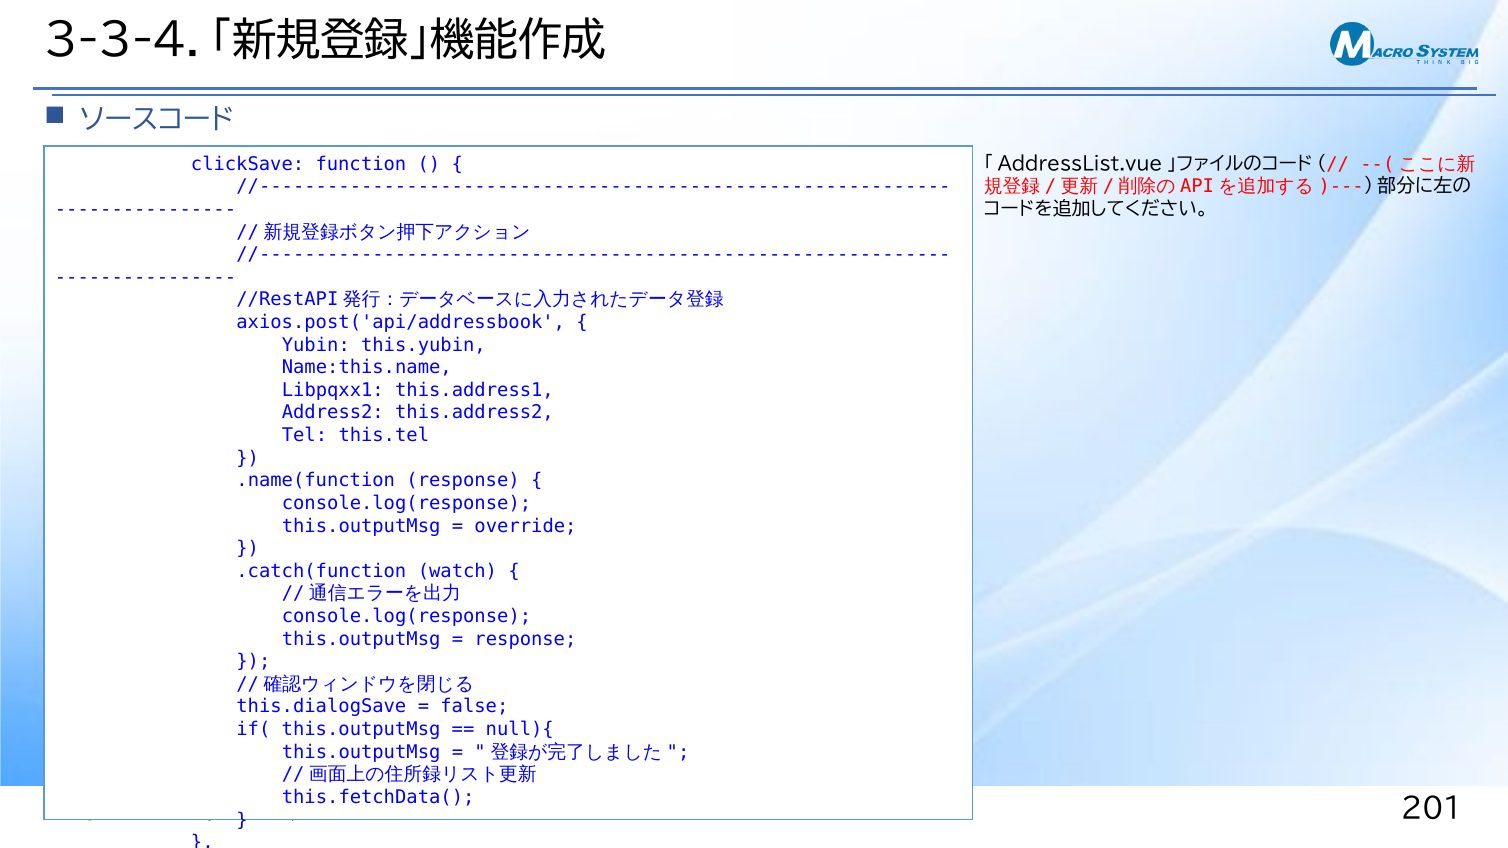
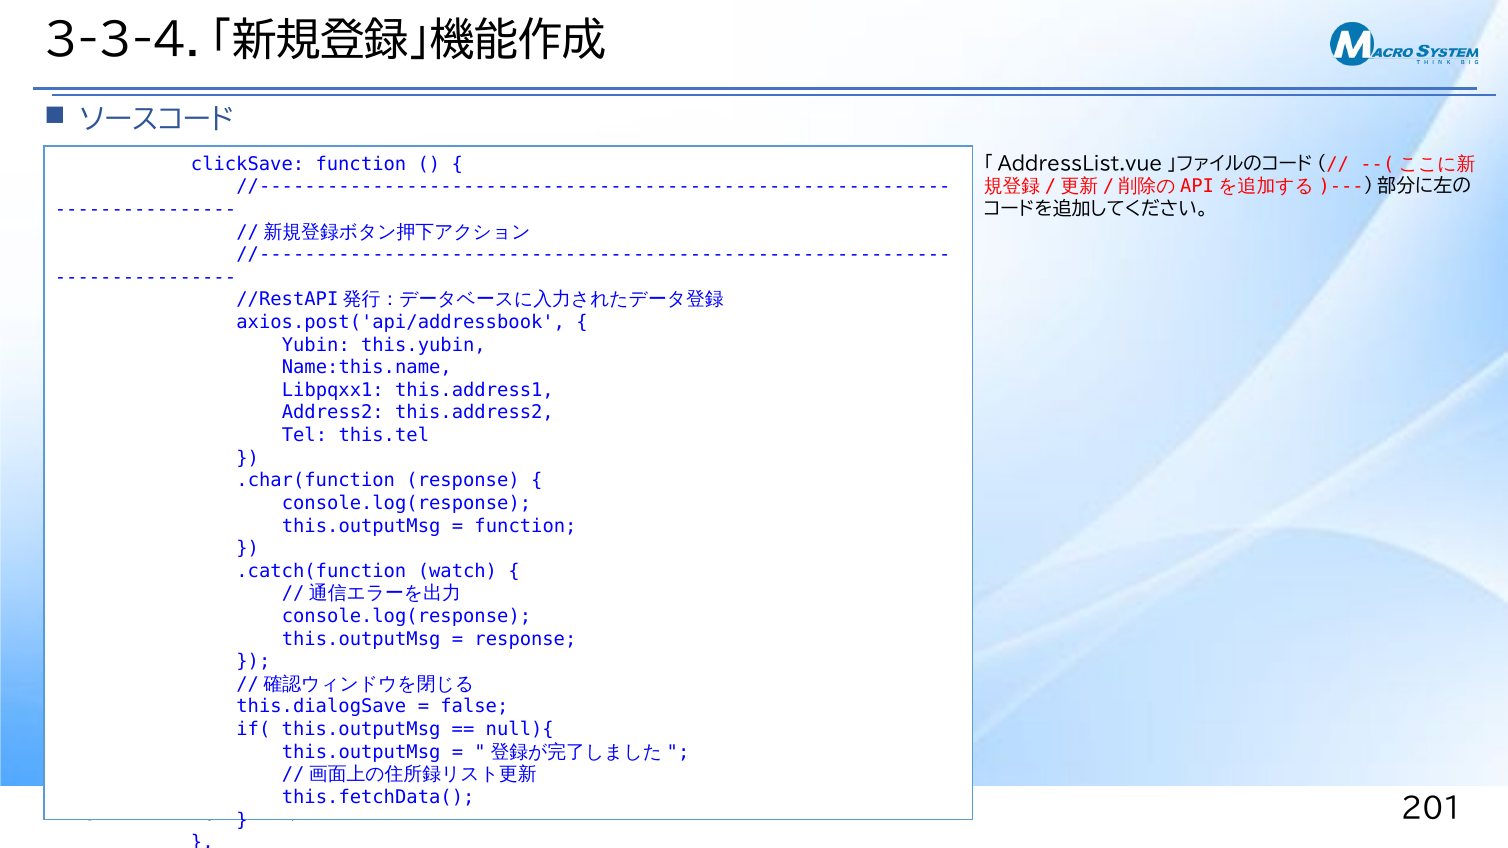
.name(function: .name(function -> .char(function
override at (526, 526): override -> function
